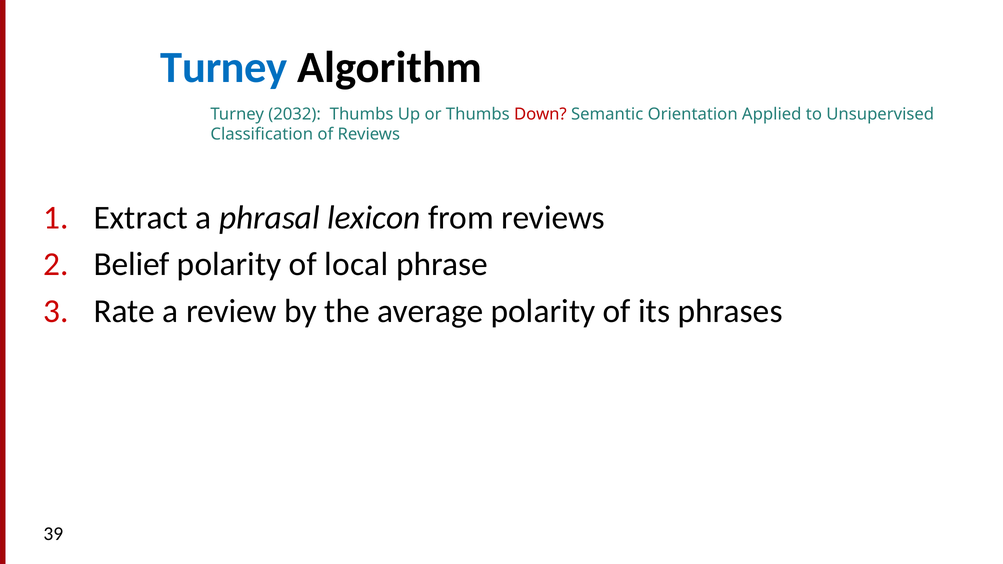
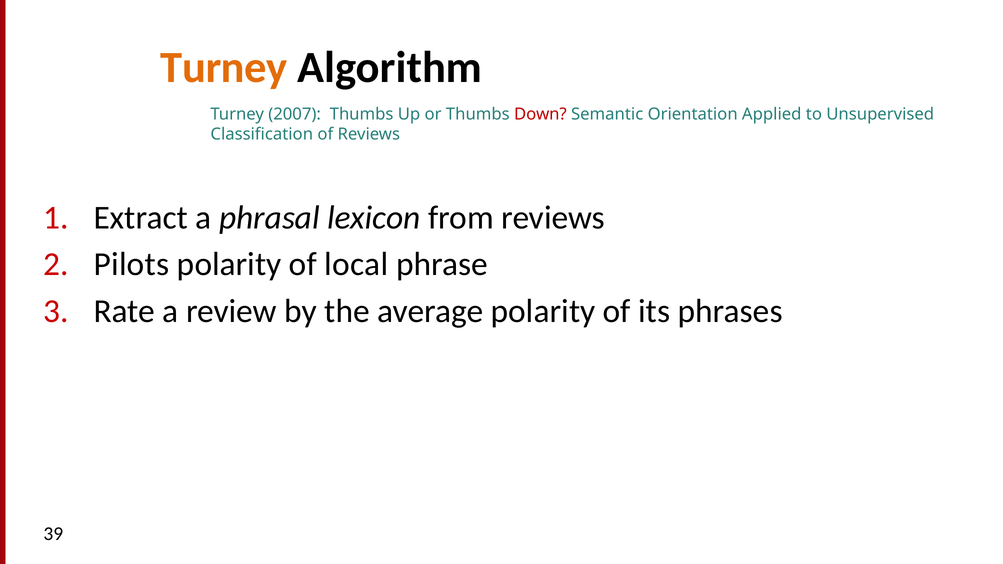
Turney at (224, 67) colour: blue -> orange
2032: 2032 -> 2007
Belief: Belief -> Pilots
